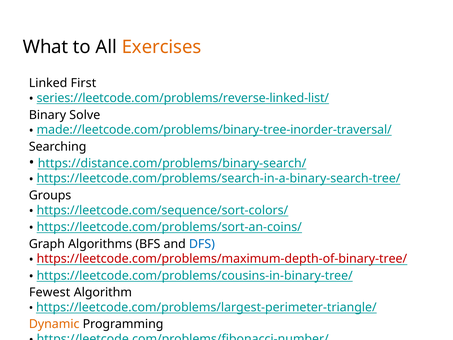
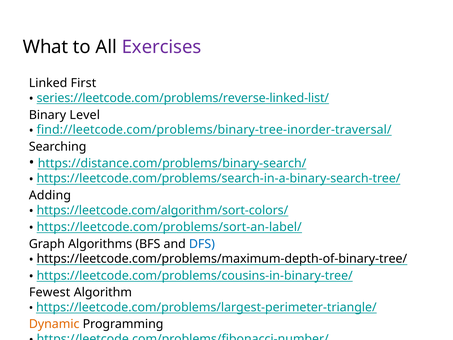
Exercises colour: orange -> purple
Solve: Solve -> Level
made://leetcode.com/problems/binary-tree-inorder-traversal/: made://leetcode.com/problems/binary-tree-inorder-traversal/ -> find://leetcode.com/problems/binary-tree-inorder-traversal/
Groups: Groups -> Adding
https://leetcode.com/sequence/sort-colors/: https://leetcode.com/sequence/sort-colors/ -> https://leetcode.com/algorithm/sort-colors/
https://leetcode.com/problems/sort-an-coins/: https://leetcode.com/problems/sort-an-coins/ -> https://leetcode.com/problems/sort-an-label/
https://leetcode.com/problems/maximum-depth-of-binary-tree/ colour: red -> black
